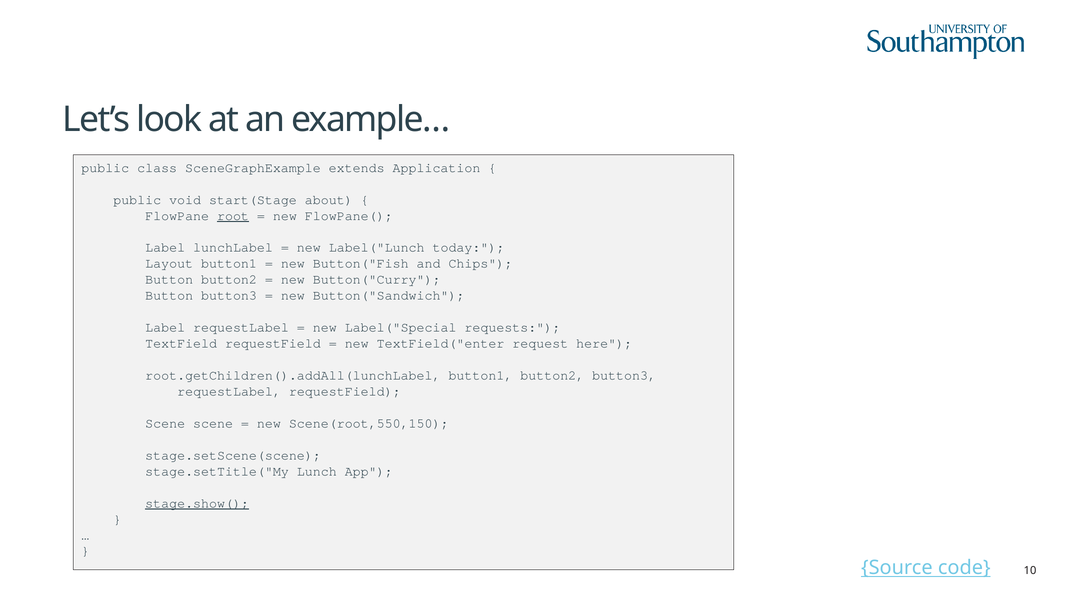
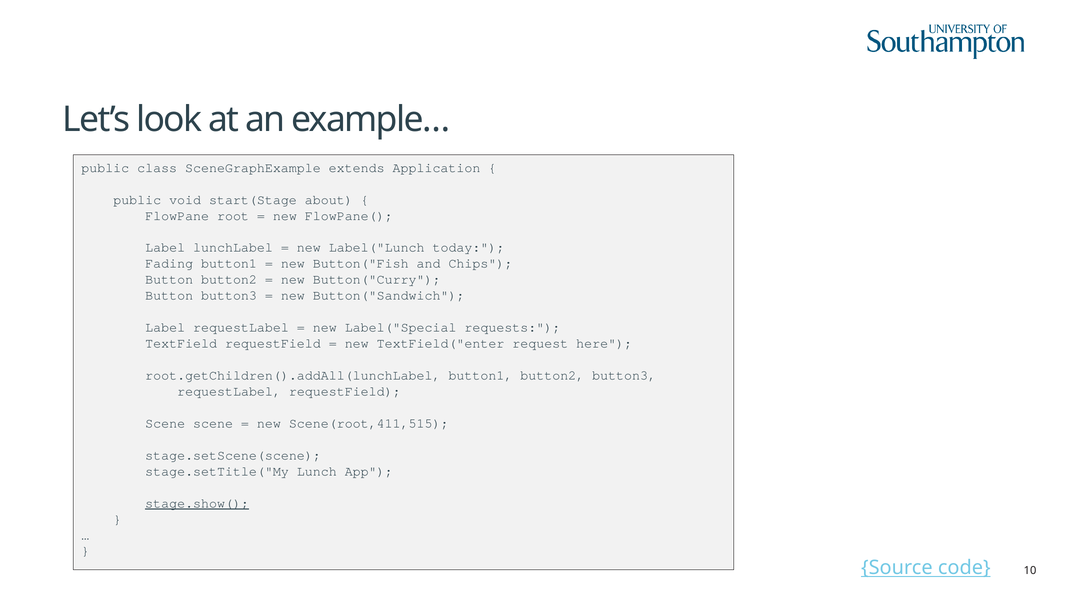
root underline: present -> none
Layout: Layout -> Fading
Scene(root,550,150: Scene(root,550,150 -> Scene(root,411,515
